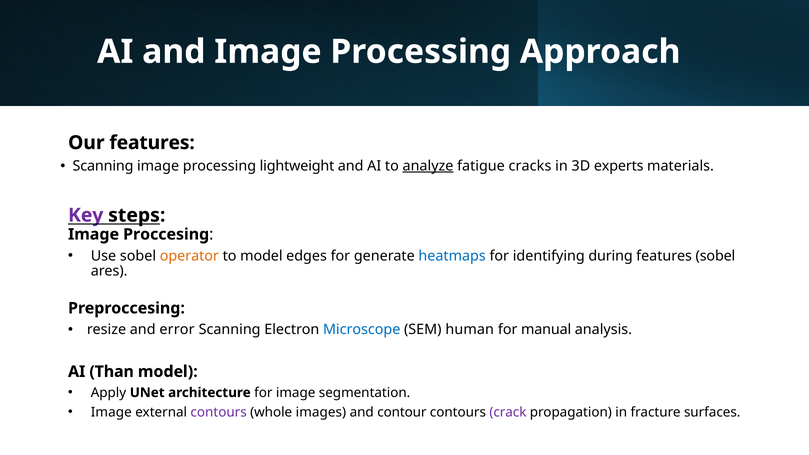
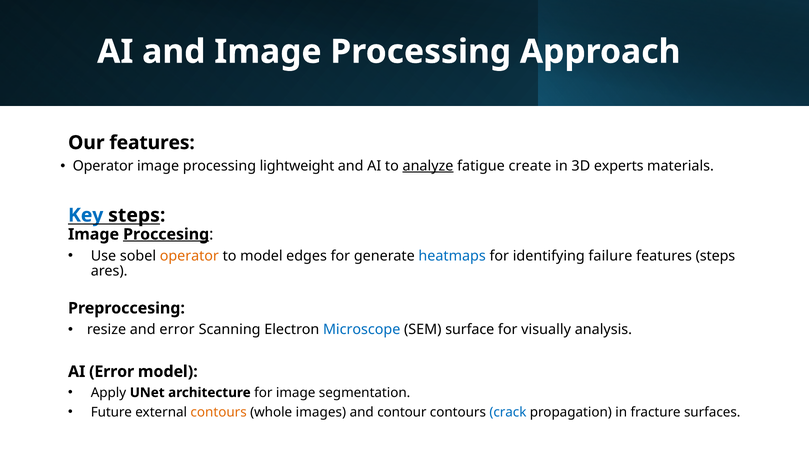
Scanning at (103, 166): Scanning -> Operator
cracks: cracks -> create
Key colour: purple -> blue
Proccesing underline: none -> present
during: during -> failure
features sobel: sobel -> steps
human: human -> surface
manual: manual -> visually
AI Than: Than -> Error
Image at (111, 412): Image -> Future
contours at (219, 412) colour: purple -> orange
crack colour: purple -> blue
